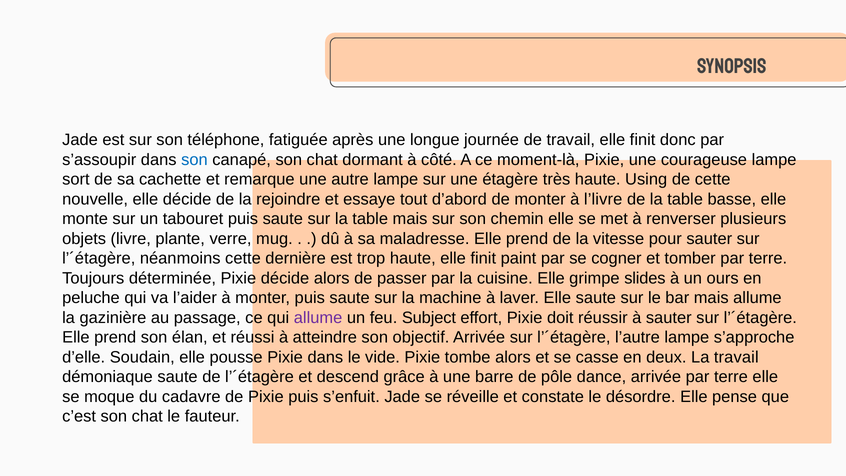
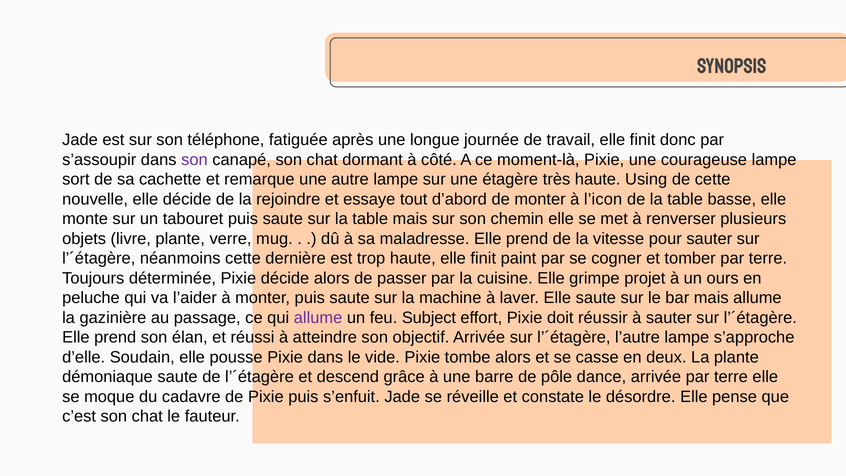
son at (194, 160) colour: blue -> purple
l’livre: l’livre -> l’icon
slides: slides -> projet
La travail: travail -> plante
